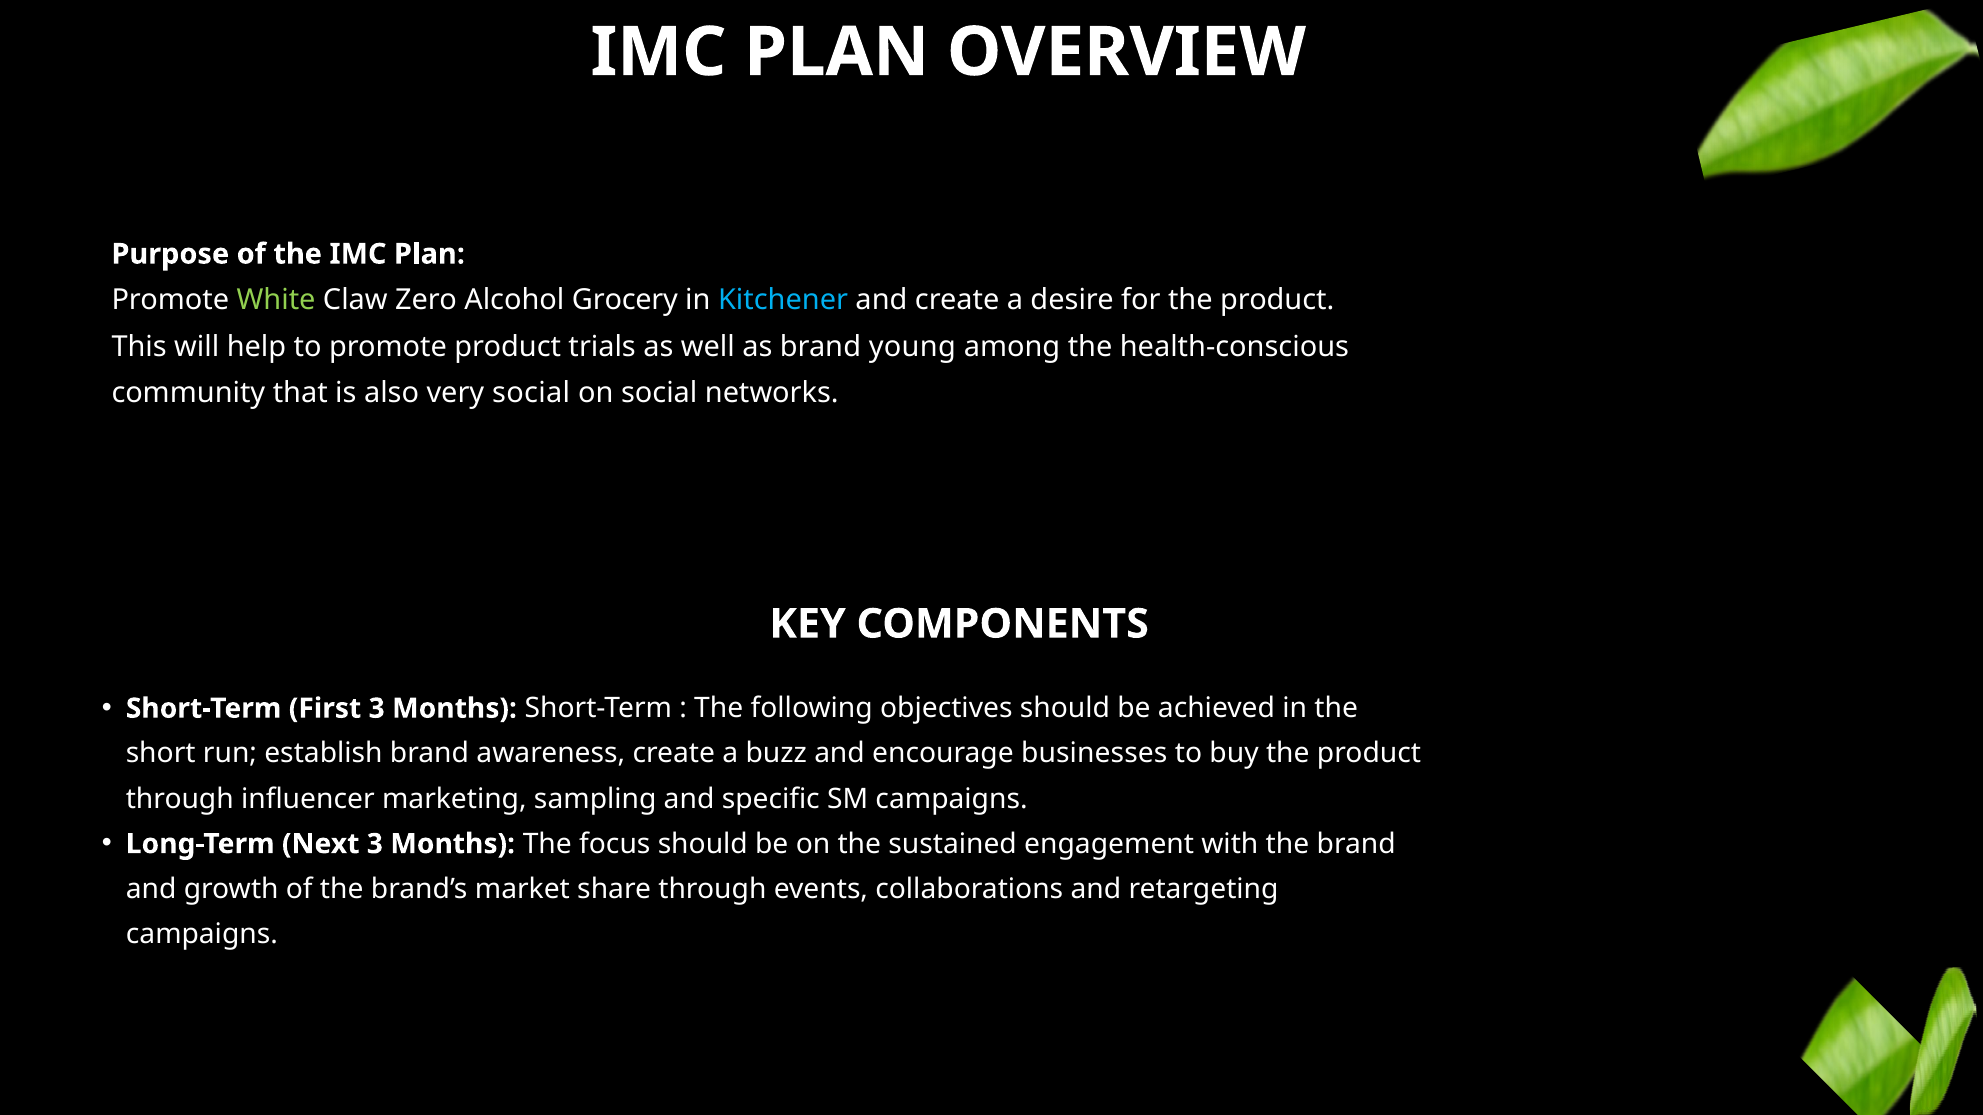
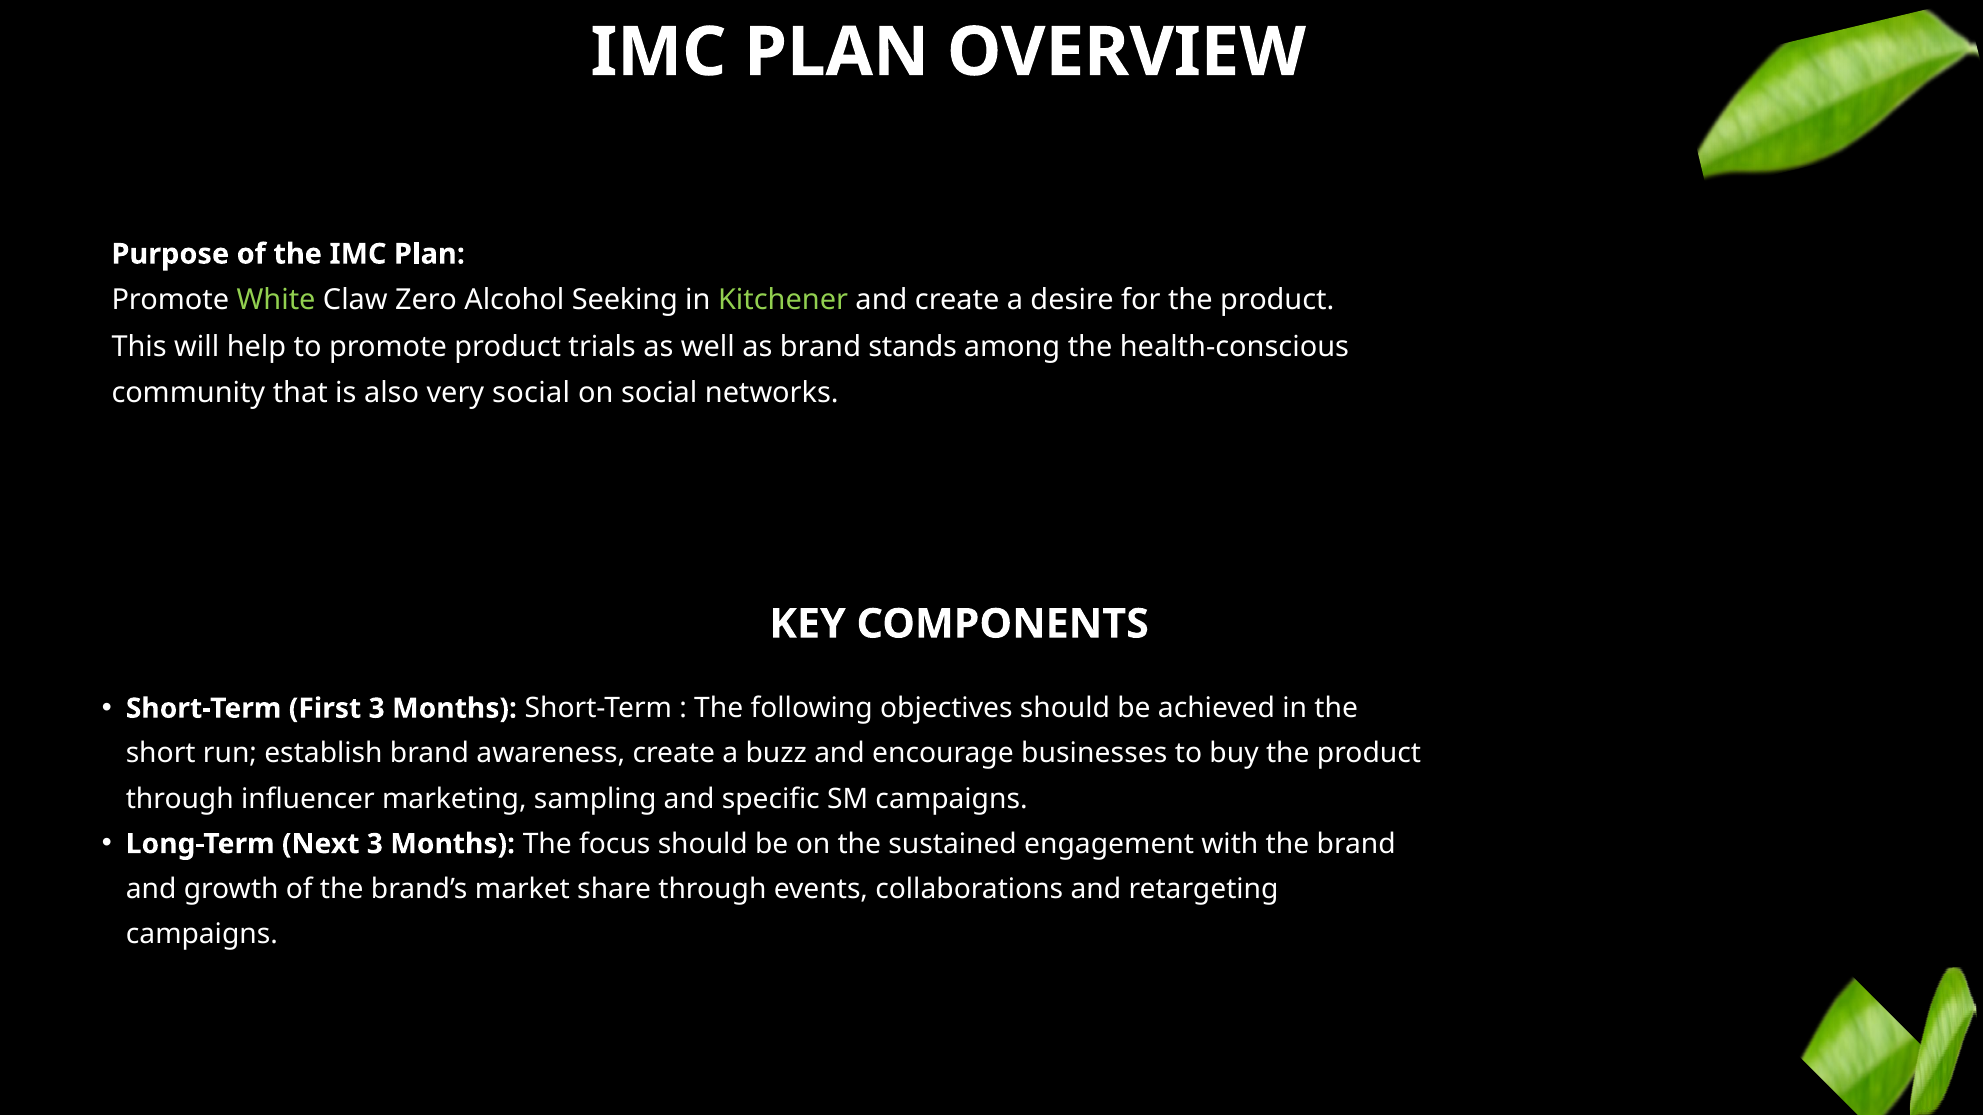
Grocery: Grocery -> Seeking
Kitchener colour: light blue -> light green
young: young -> stands
